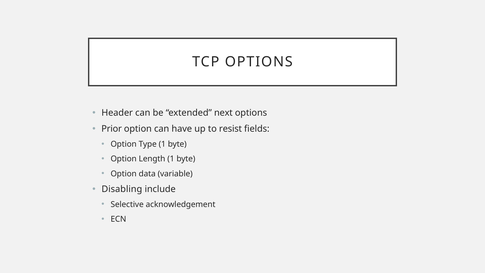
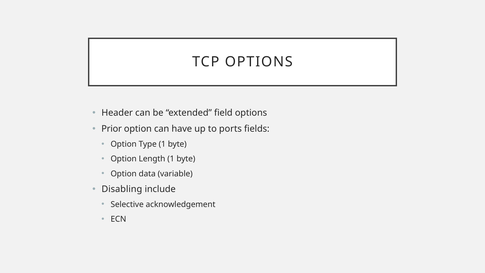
next: next -> field
resist: resist -> ports
